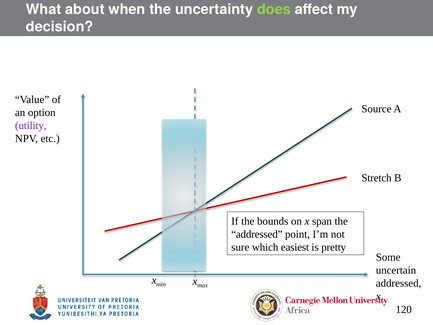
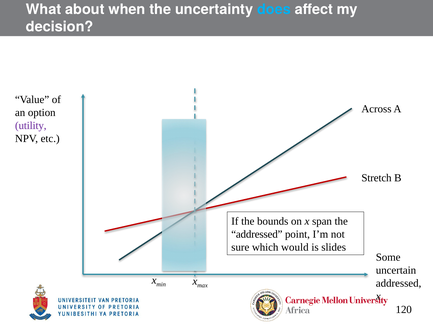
does colour: light green -> light blue
Source: Source -> Across
easiest: easiest -> would
pretty: pretty -> slides
